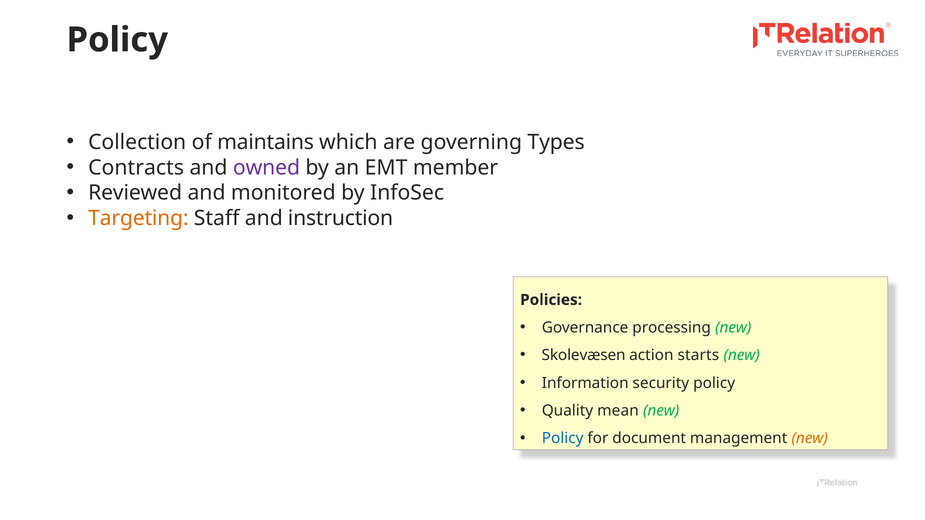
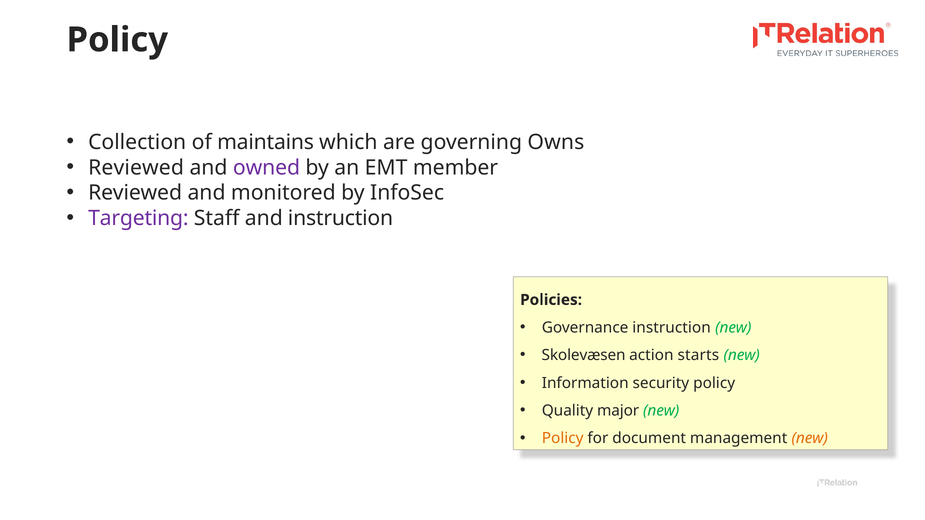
Types: Types -> Owns
Contracts at (136, 168): Contracts -> Reviewed
Targeting colour: orange -> purple
Governance processing: processing -> instruction
mean: mean -> major
Policy at (563, 439) colour: blue -> orange
